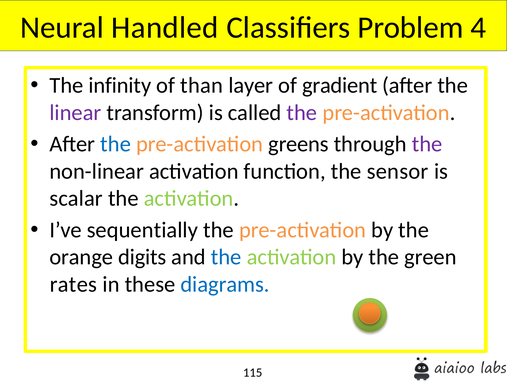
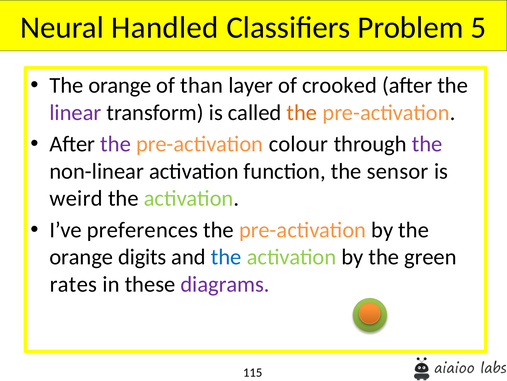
4: 4 -> 5
infinity at (120, 85): infinity -> orange
gradient: gradient -> crooked
the at (302, 112) colour: purple -> orange
the at (116, 144) colour: blue -> purple
greens: greens -> colour
scalar: scalar -> weird
sequentially: sequentially -> preferences
diagrams colour: blue -> purple
